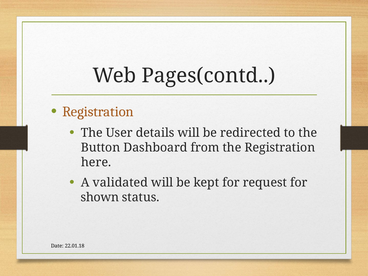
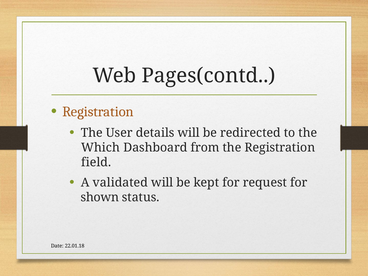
Button: Button -> Which
here: here -> field
